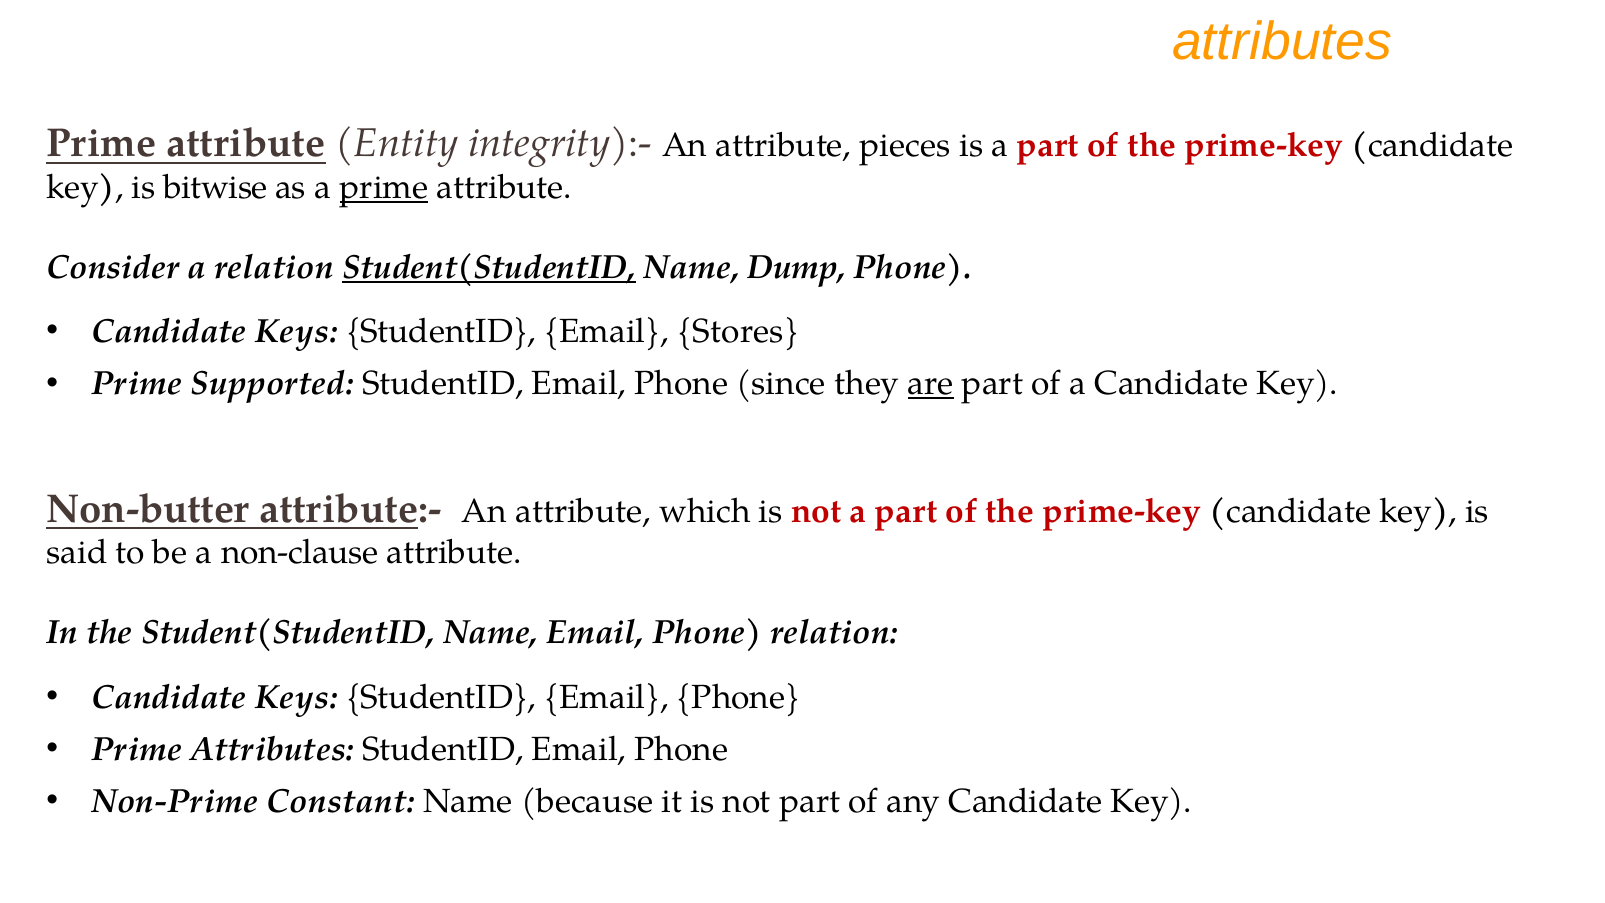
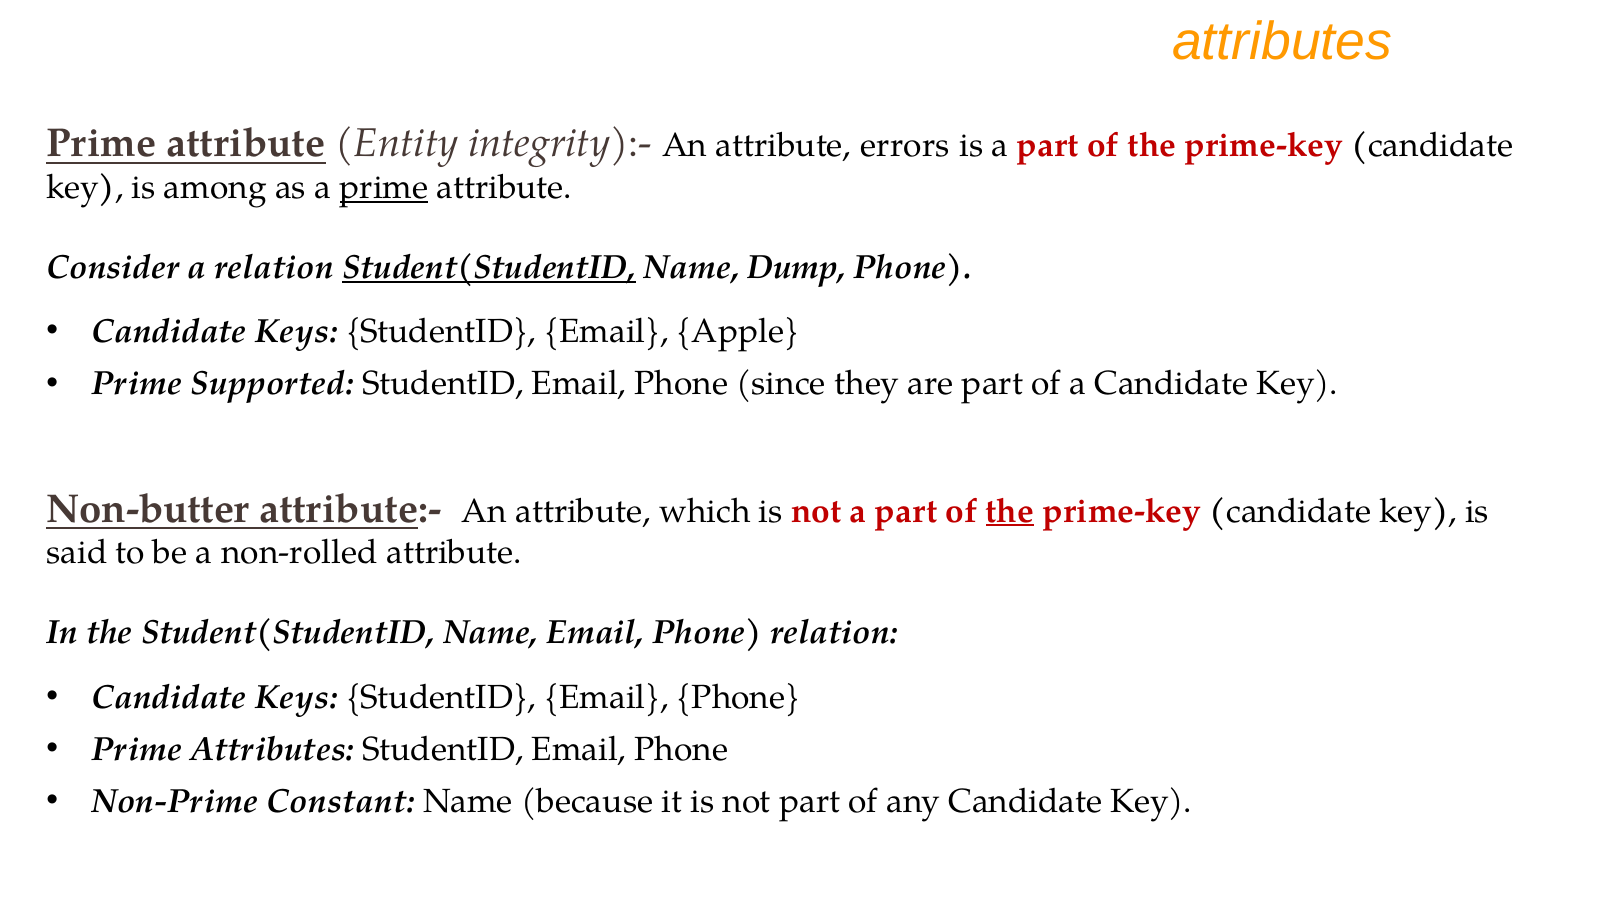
pieces: pieces -> errors
bitwise: bitwise -> among
Stores: Stores -> Apple
are underline: present -> none
the at (1010, 511) underline: none -> present
non-clause: non-clause -> non-rolled
